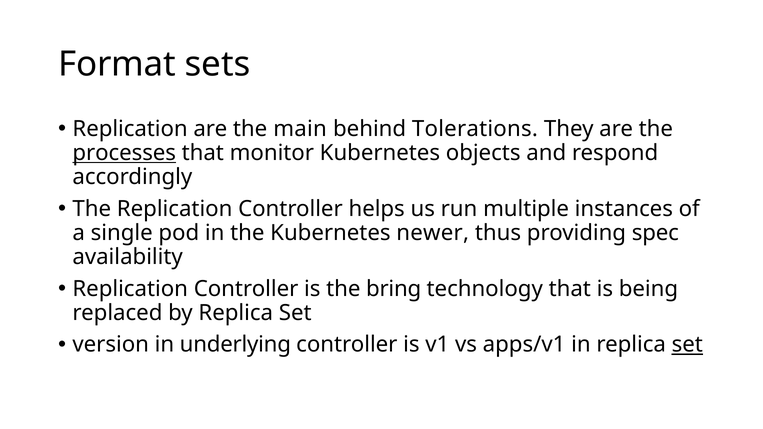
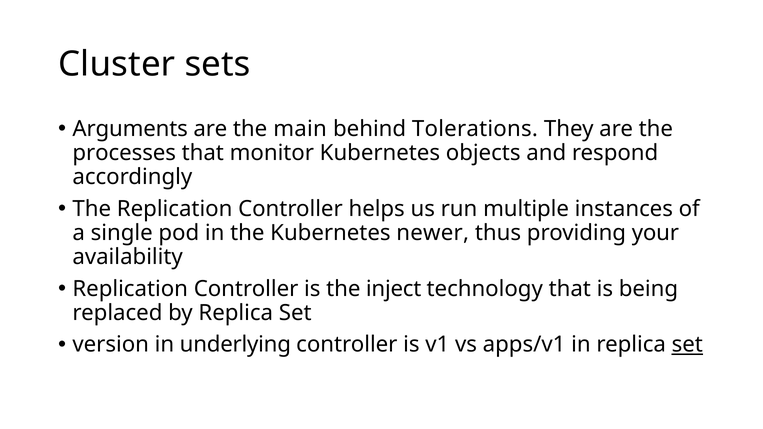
Format: Format -> Cluster
Replication at (130, 129): Replication -> Arguments
processes underline: present -> none
spec: spec -> your
bring: bring -> inject
